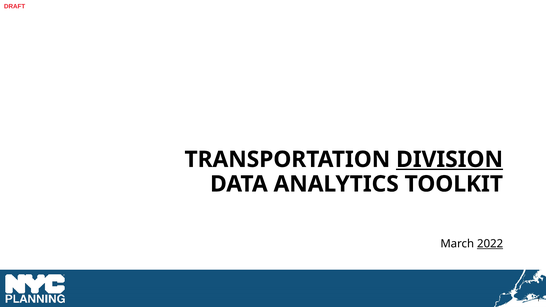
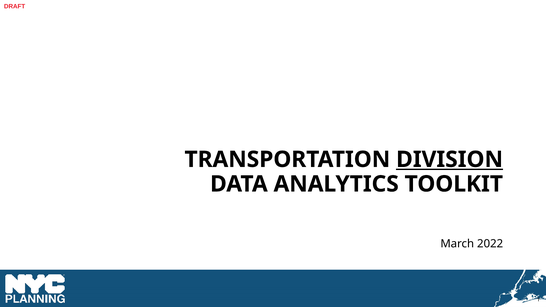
2022 underline: present -> none
